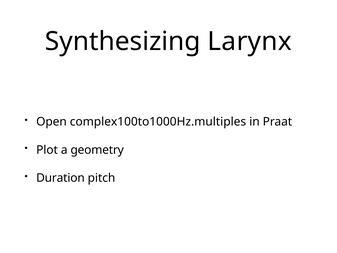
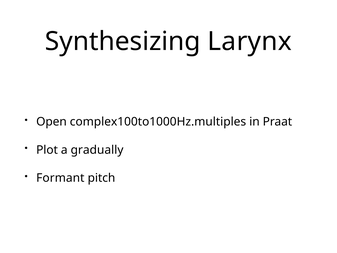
geometry: geometry -> gradually
Duration: Duration -> Formant
